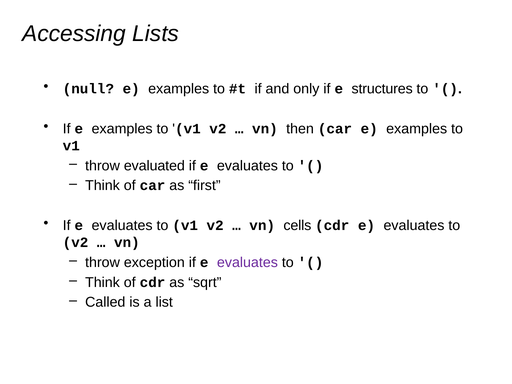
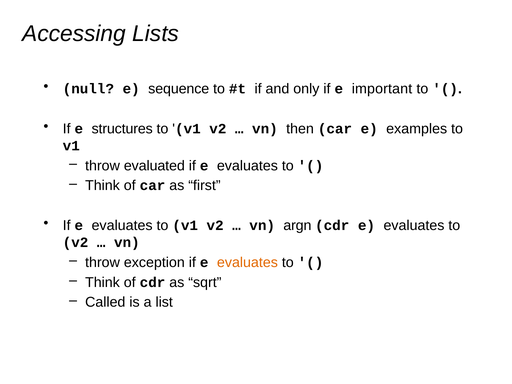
null e examples: examples -> sequence
structures: structures -> important
If e examples: examples -> structures
cells: cells -> argn
evaluates at (247, 262) colour: purple -> orange
